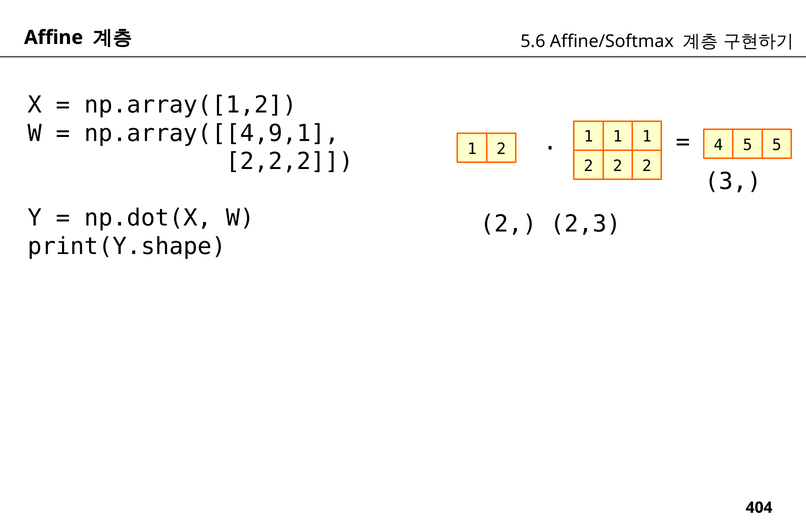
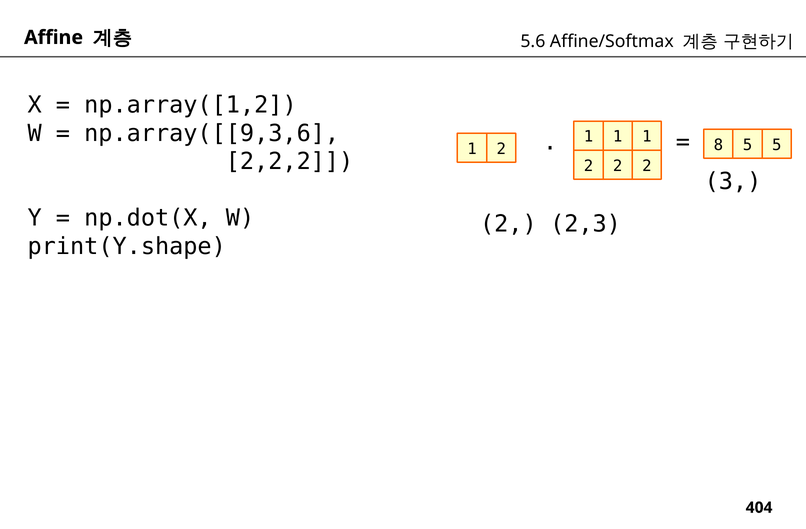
np.array([[4,9,1: np.array([[4,9,1 -> np.array([[9,3,6
4: 4 -> 8
